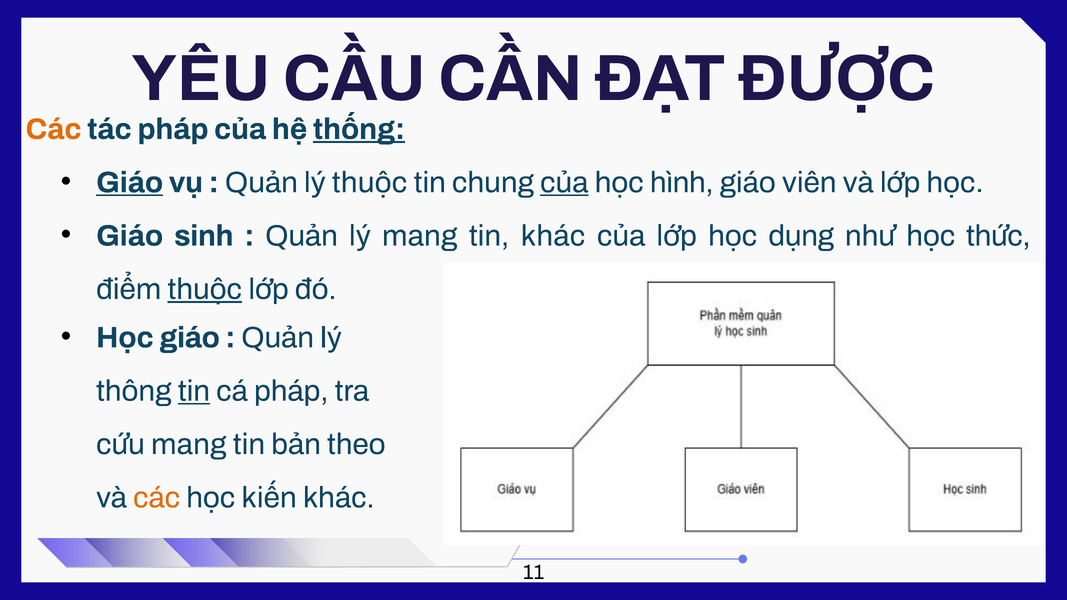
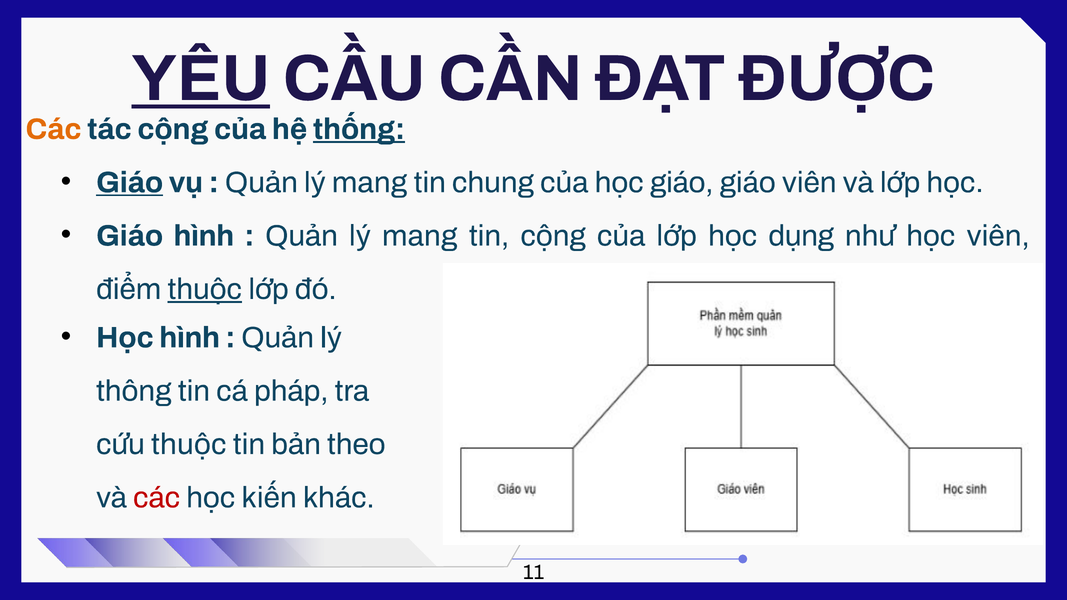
YÊU underline: none -> present
tác pháp: pháp -> cộng
thuộc at (369, 183): thuộc -> mang
của at (564, 183) underline: present -> none
hình at (682, 183): hình -> giáo
Giáo sinh: sinh -> hình
tin khác: khác -> cộng
thức at (998, 236): thức -> viên
Học giáo: giáo -> hình
tin at (194, 391) underline: present -> none
cứu mang: mang -> thuộc
các at (157, 498) colour: orange -> red
